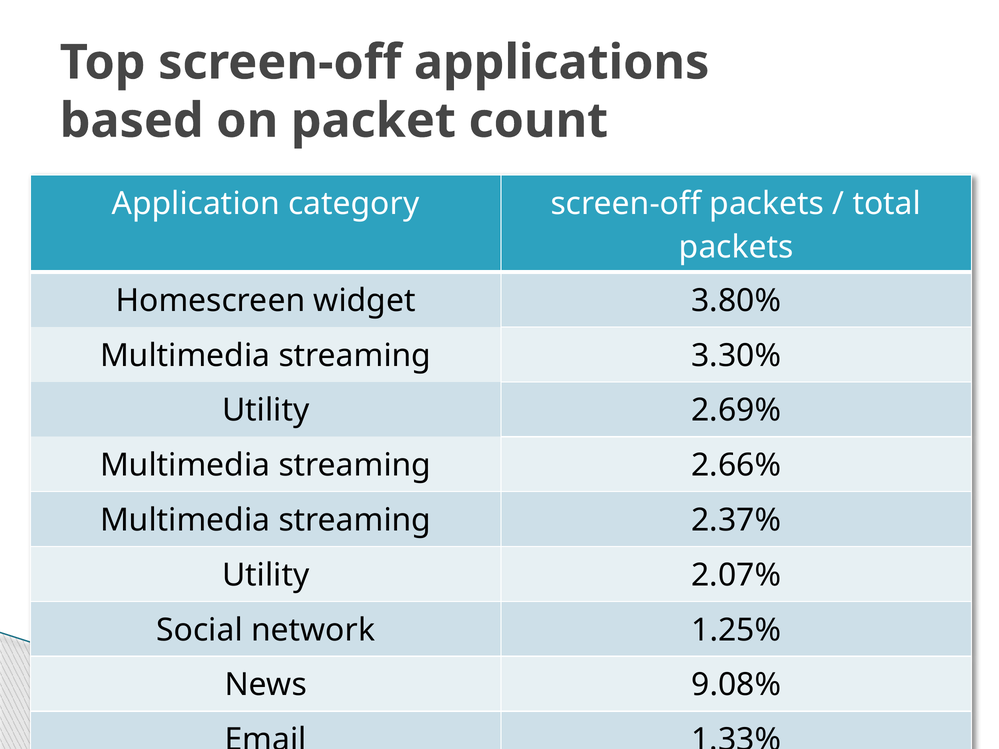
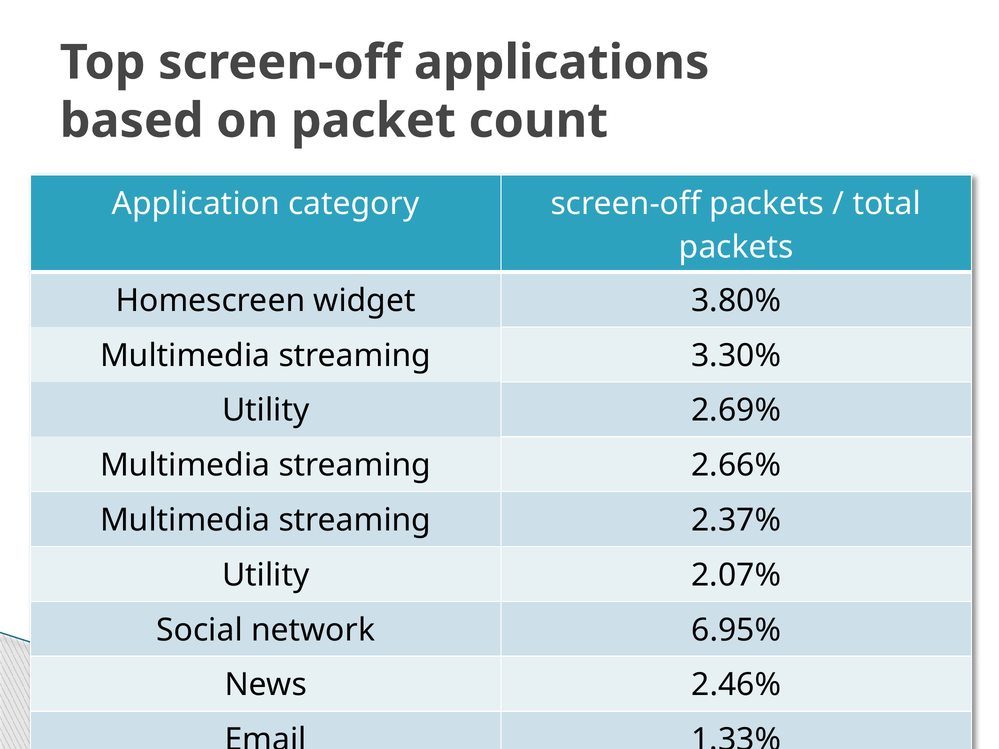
1.25%: 1.25% -> 6.95%
9.08%: 9.08% -> 2.46%
